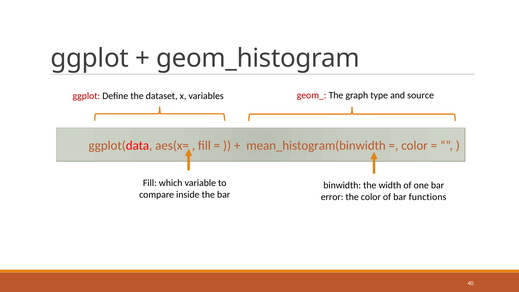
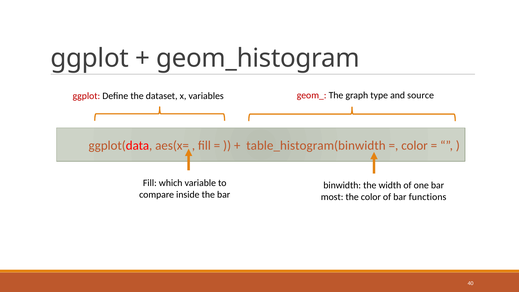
mean_histogram(binwidth: mean_histogram(binwidth -> table_histogram(binwidth
error: error -> most
